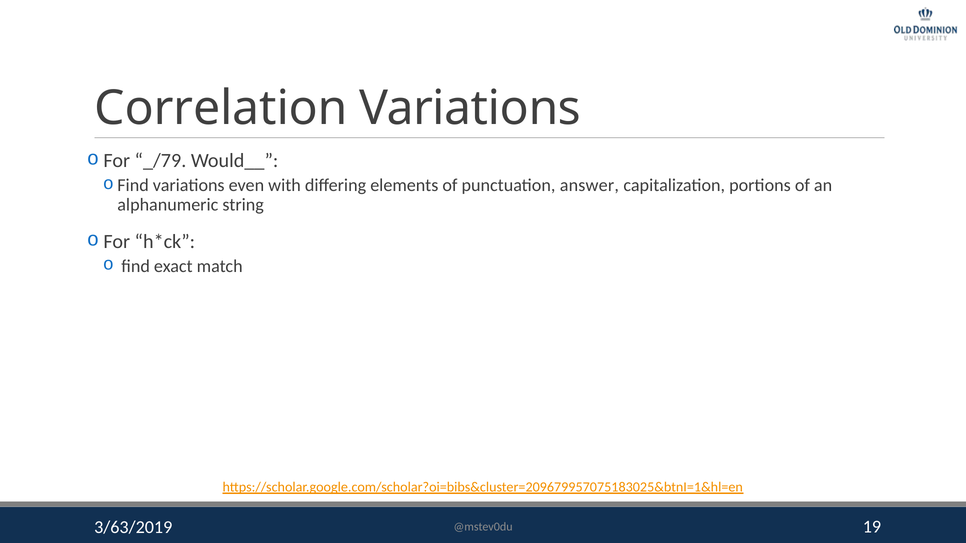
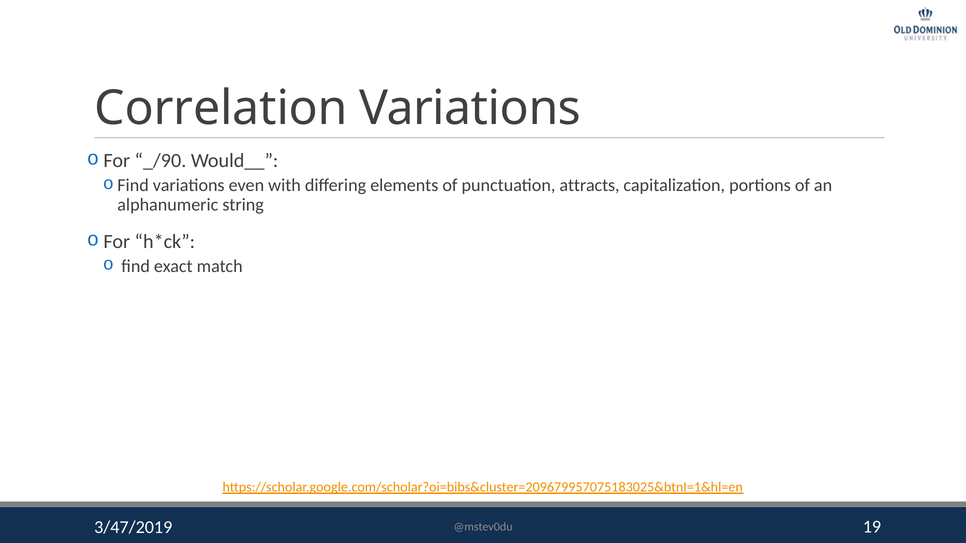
_/79: _/79 -> _/90
answer: answer -> attracts
3/63/2019: 3/63/2019 -> 3/47/2019
